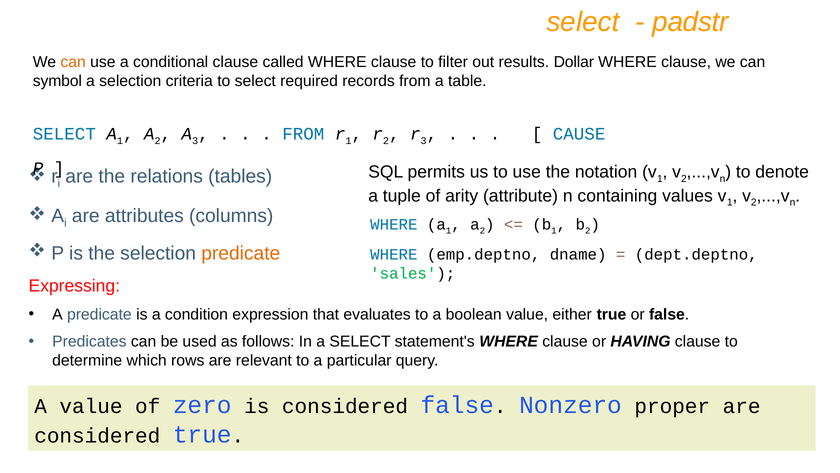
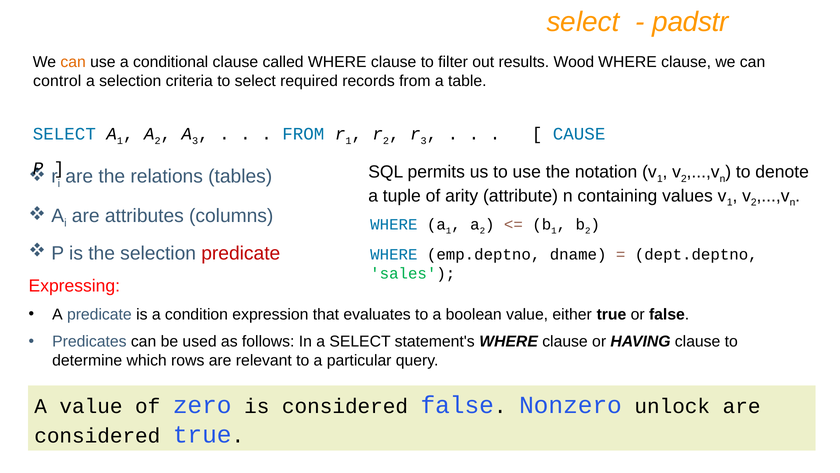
Dollar: Dollar -> Wood
symbol: symbol -> control
predicate at (241, 253) colour: orange -> red
proper: proper -> unlock
